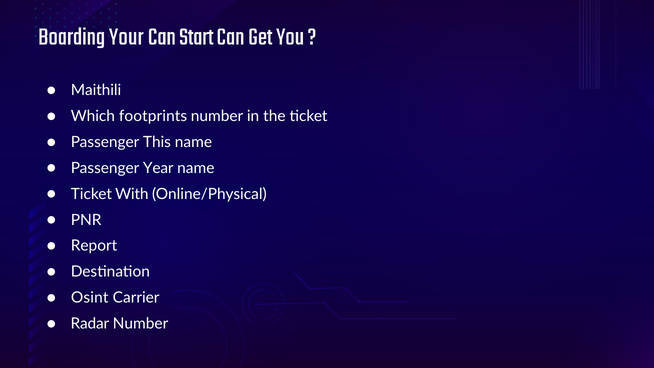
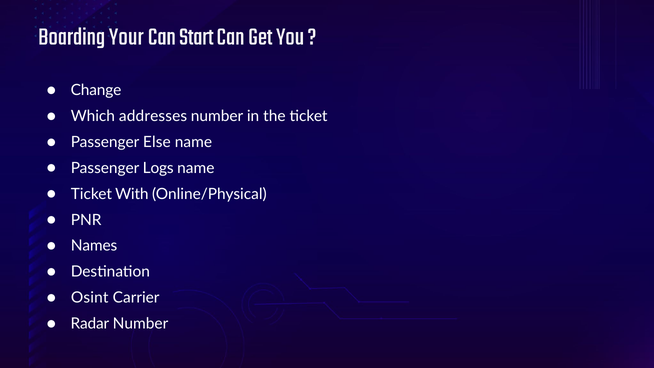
Maithili: Maithili -> Change
footprints: footprints -> addresses
This: This -> Else
Year: Year -> Logs
Report: Report -> Names
